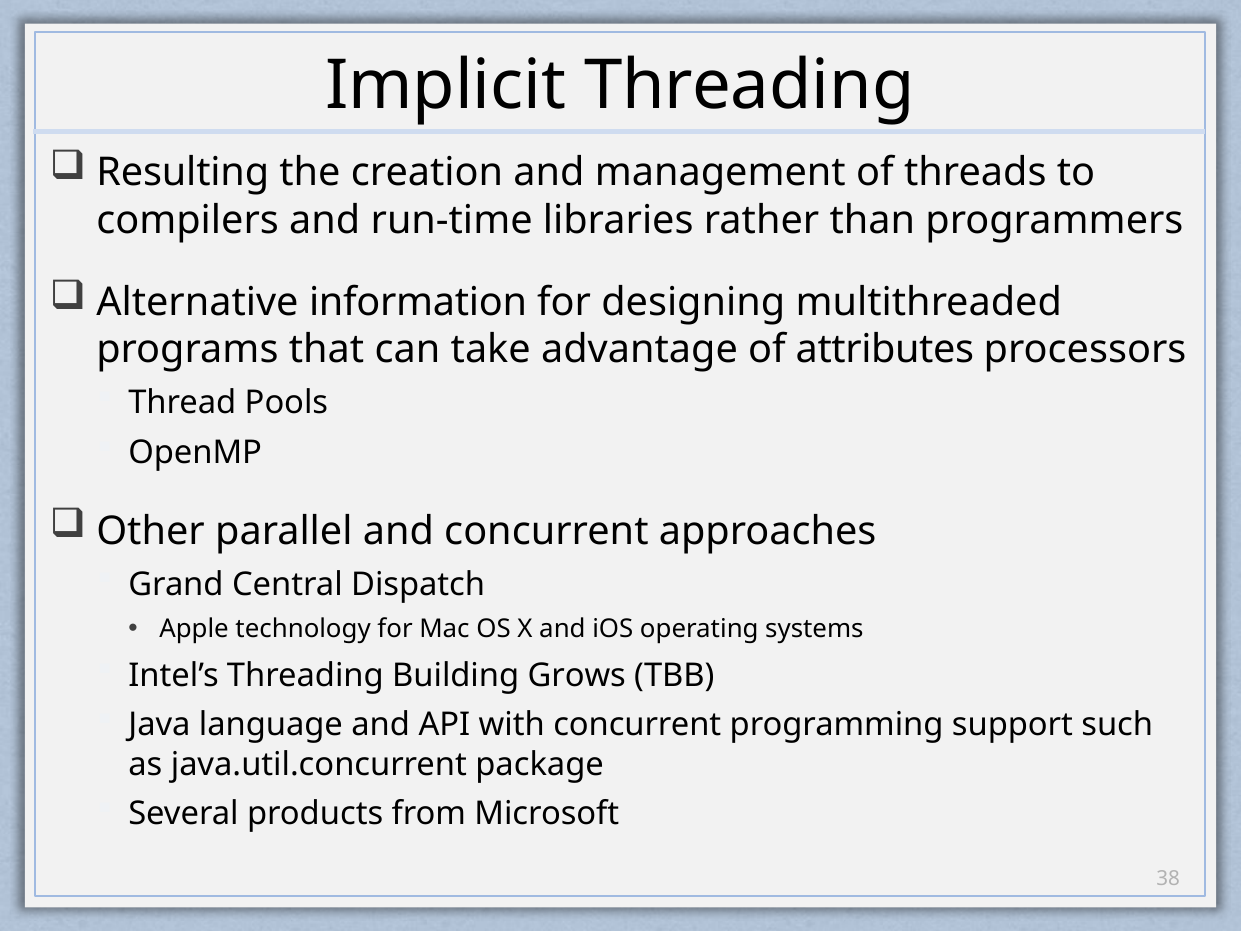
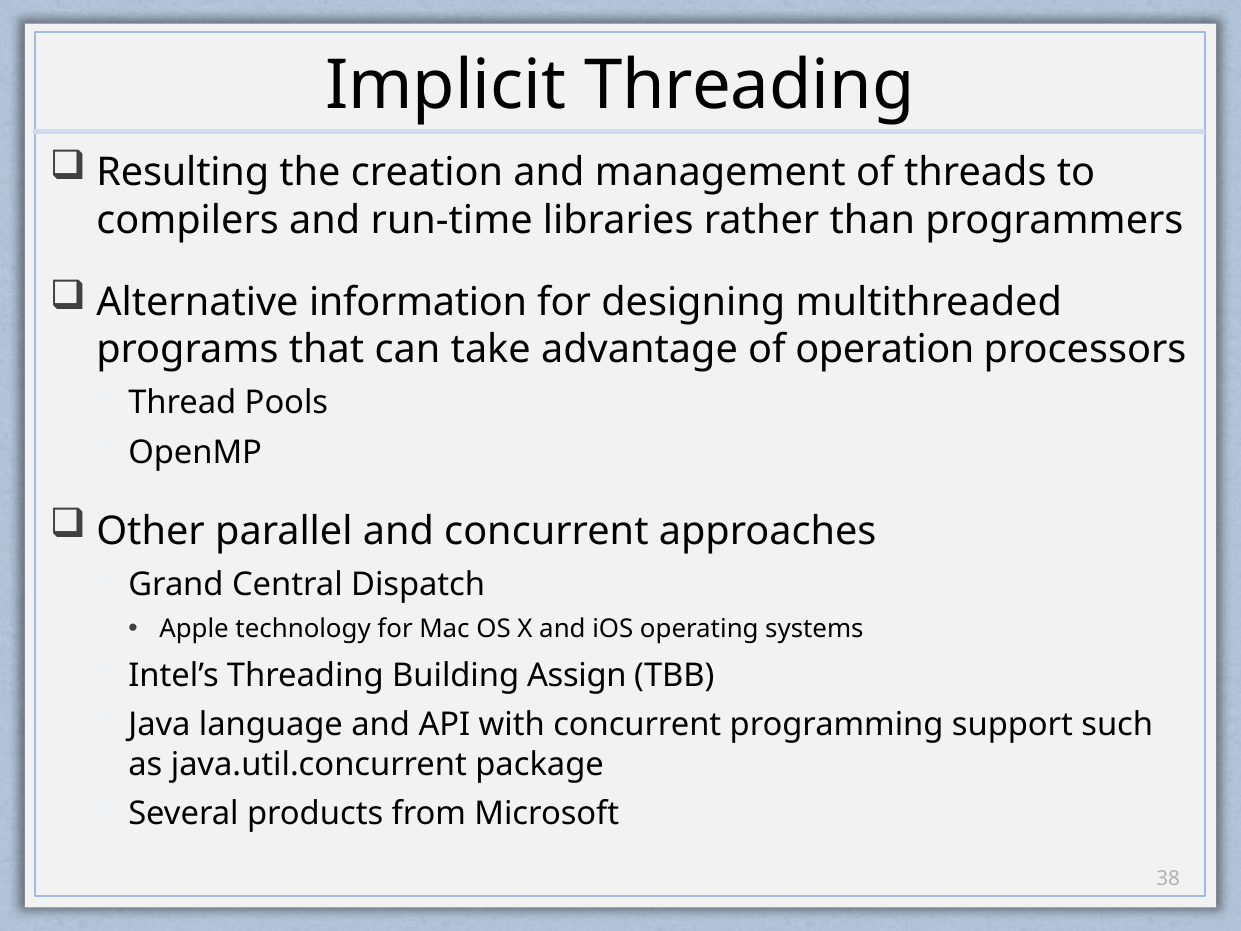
attributes: attributes -> operation
Grows: Grows -> Assign
